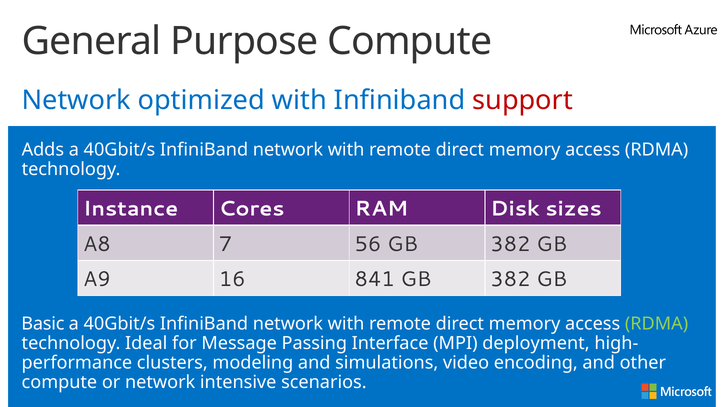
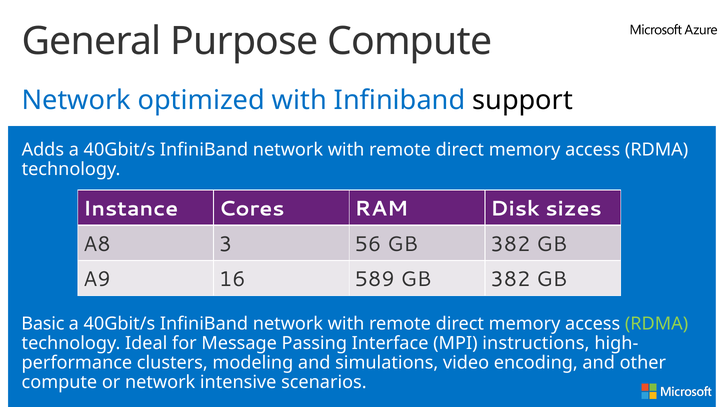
support colour: red -> black
7: 7 -> 3
841: 841 -> 589
deployment: deployment -> instructions
